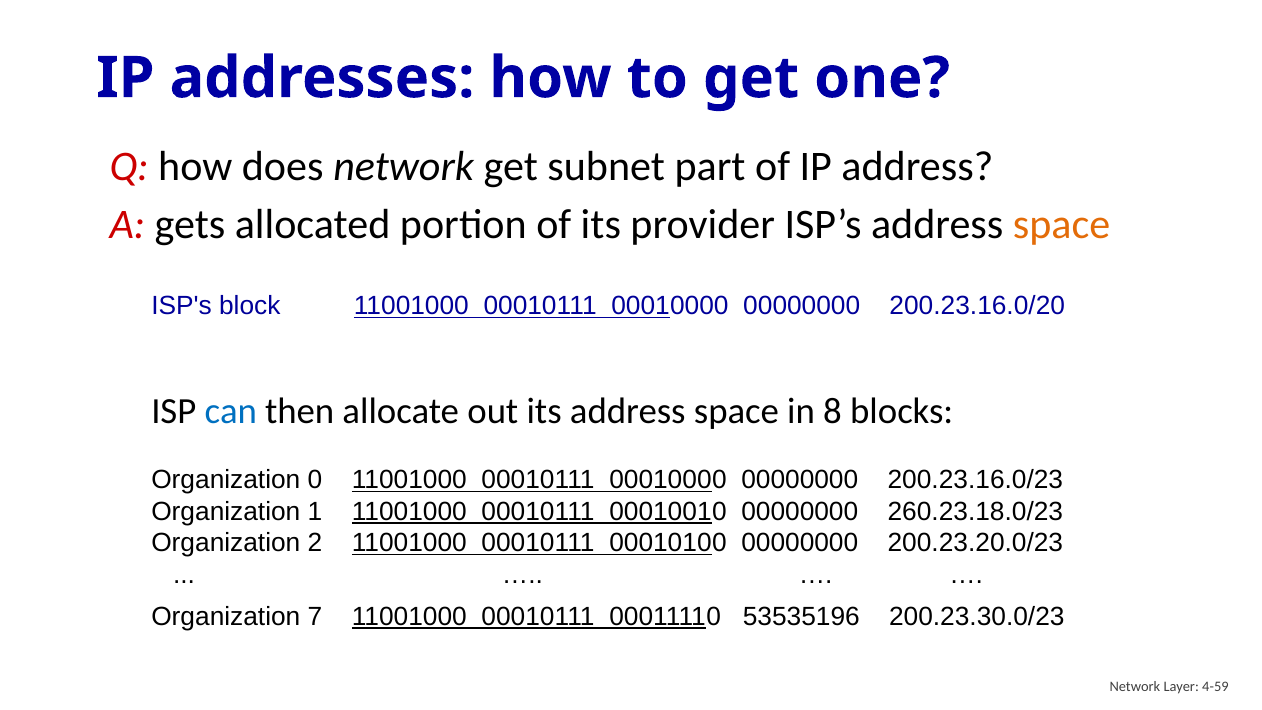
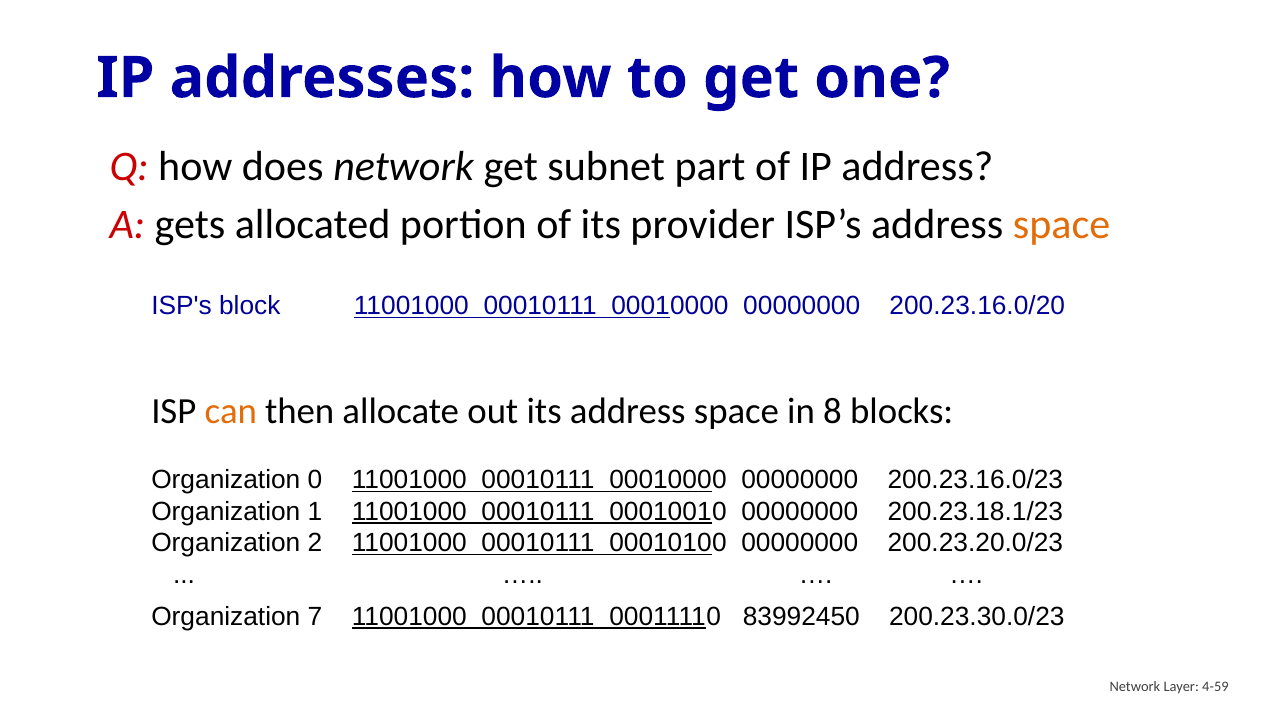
can colour: blue -> orange
260.23.18.0/23: 260.23.18.0/23 -> 200.23.18.1/23
53535196: 53535196 -> 83992450
